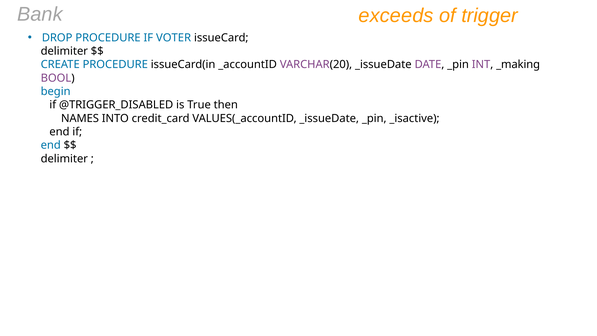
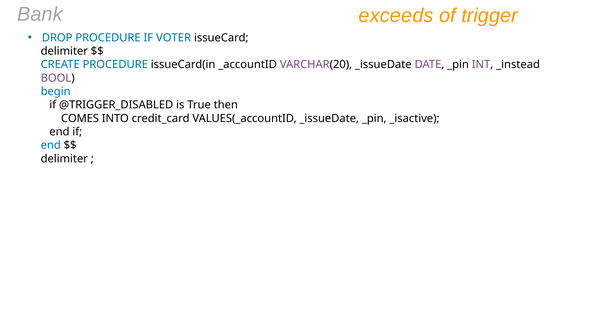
_making: _making -> _instead
NAMES: NAMES -> COMES
